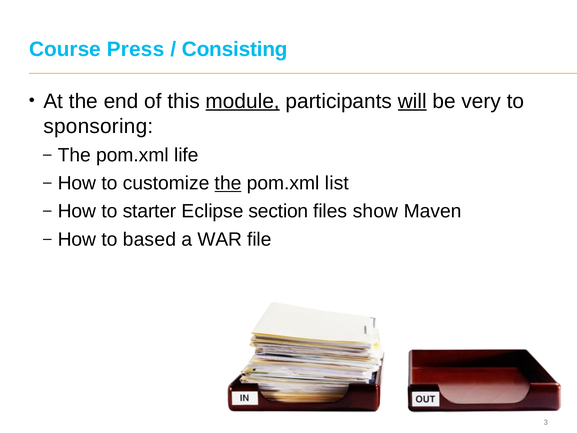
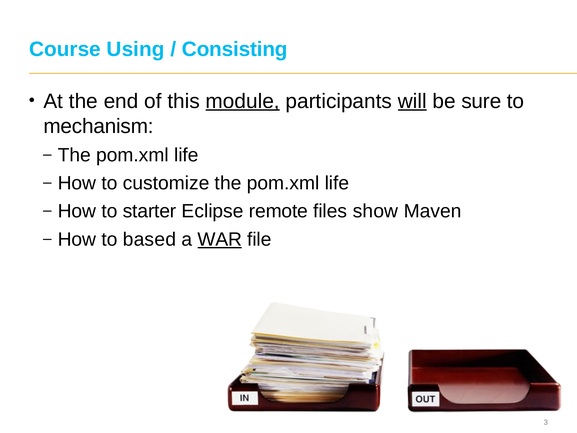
Press: Press -> Using
very: very -> sure
sponsoring: sponsoring -> mechanism
the at (228, 183) underline: present -> none
list at (337, 183): list -> life
section: section -> remote
WAR underline: none -> present
